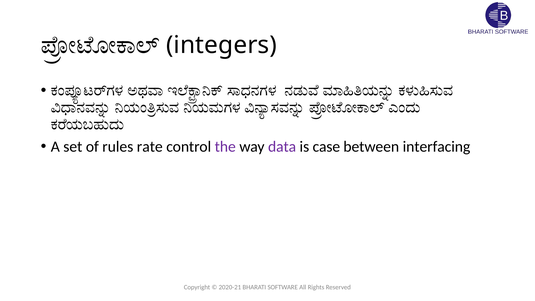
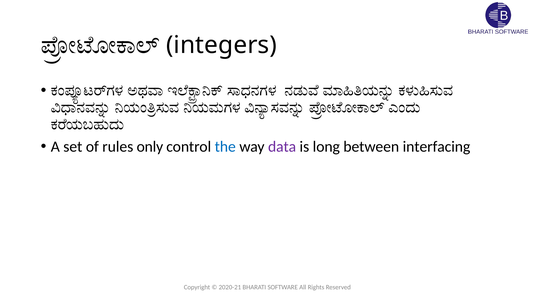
rate: rate -> only
the colour: purple -> blue
case: case -> long
